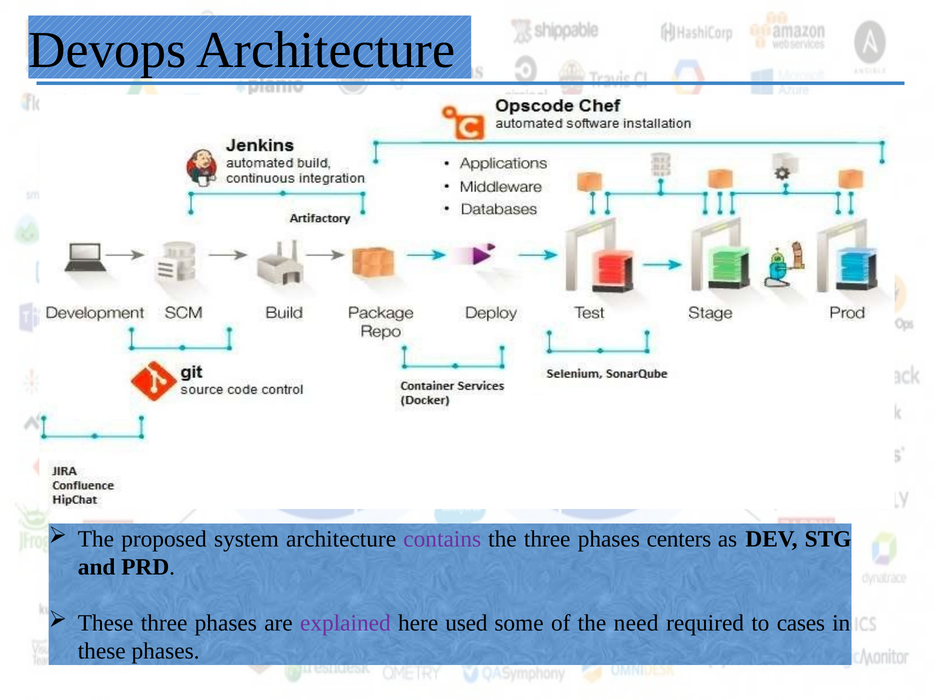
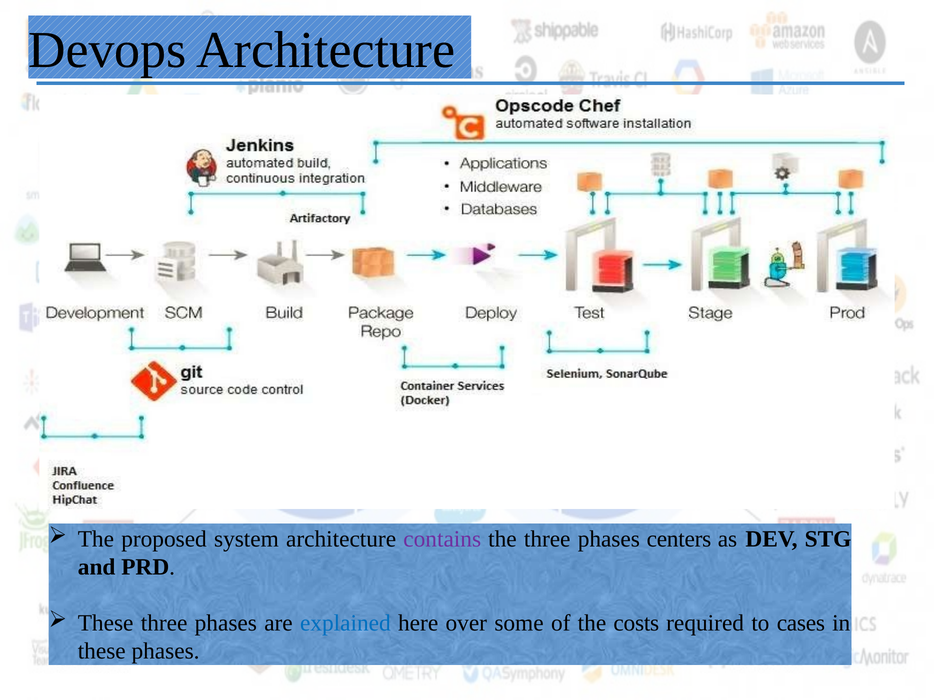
explained colour: purple -> blue
used: used -> over
need: need -> costs
